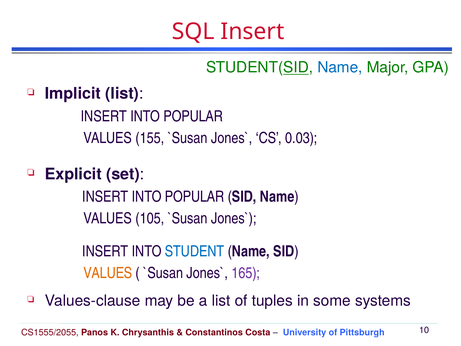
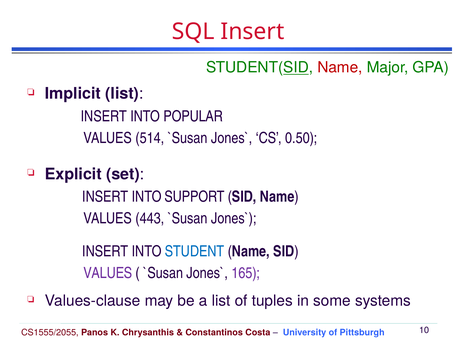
Name at (340, 67) colour: blue -> red
155: 155 -> 514
0.03: 0.03 -> 0.50
POPULAR at (195, 197): POPULAR -> SUPPORT
105: 105 -> 443
VALUES at (108, 273) colour: orange -> purple
